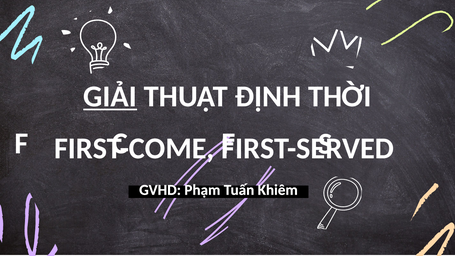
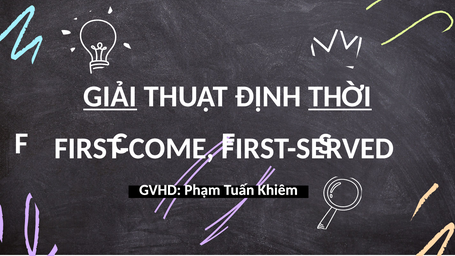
THỜI underline: none -> present
